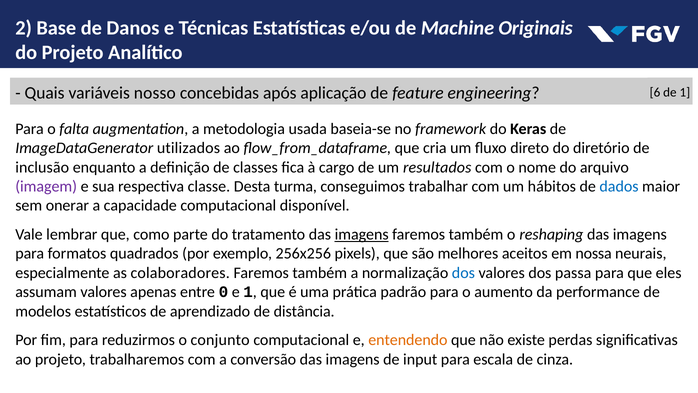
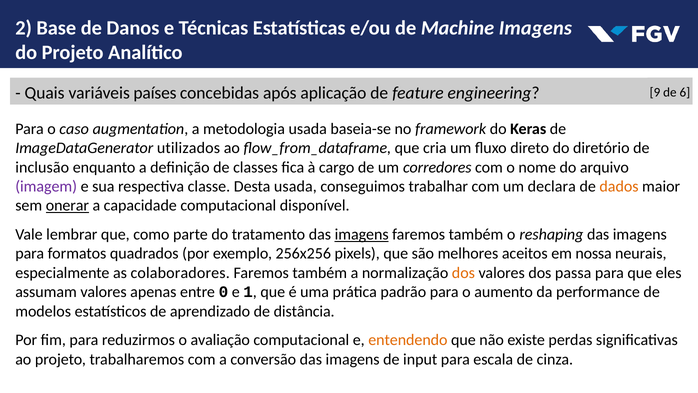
Machine Originais: Originais -> Imagens
nosso: nosso -> países
6: 6 -> 9
de 1: 1 -> 6
falta: falta -> caso
resultados: resultados -> corredores
Desta turma: turma -> usada
hábitos: hábitos -> declara
dados colour: blue -> orange
onerar underline: none -> present
dos at (463, 273) colour: blue -> orange
conjunto: conjunto -> avaliação
